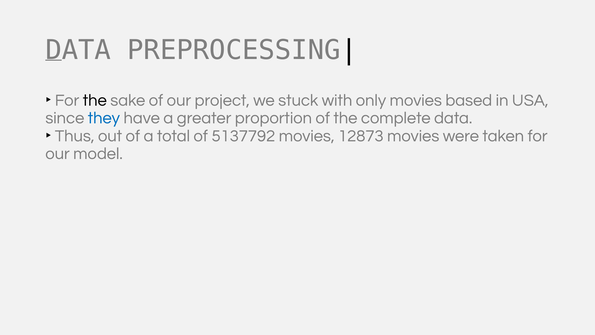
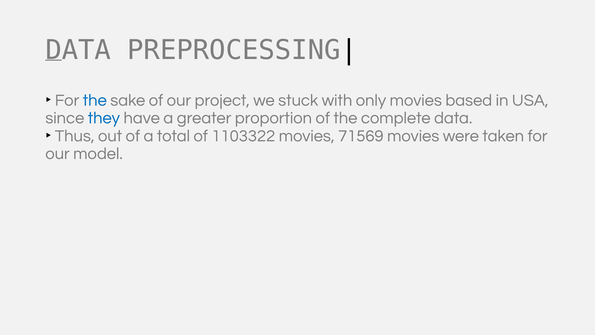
the at (95, 100) colour: black -> blue
5137792: 5137792 -> 1103322
12873: 12873 -> 71569
